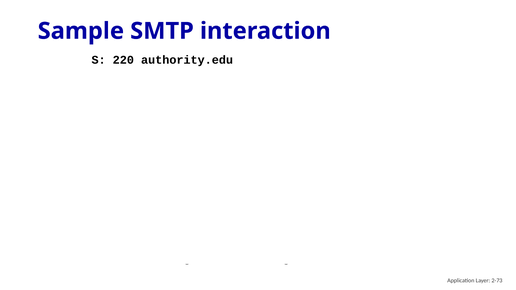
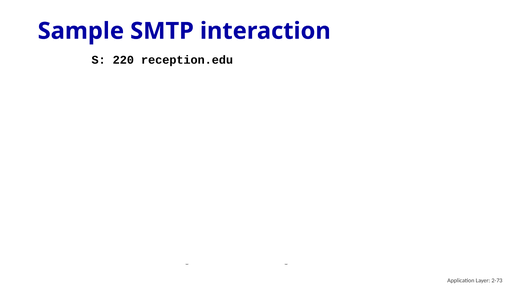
authority.edu: authority.edu -> reception.edu
